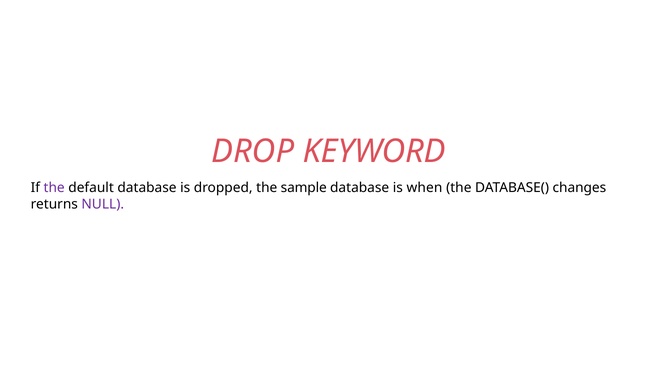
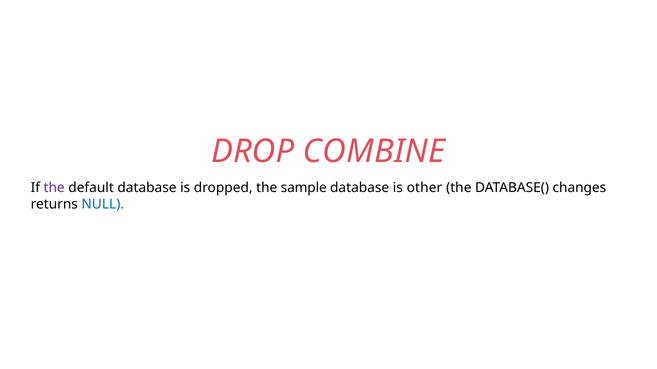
KEYWORD: KEYWORD -> COMBINE
when: when -> other
NULL colour: purple -> blue
